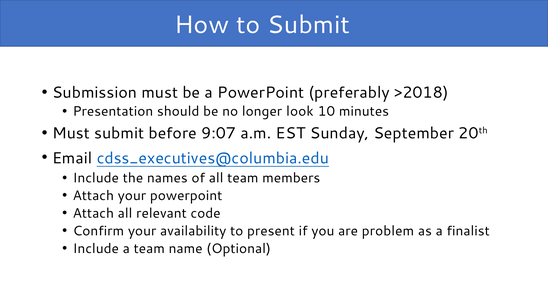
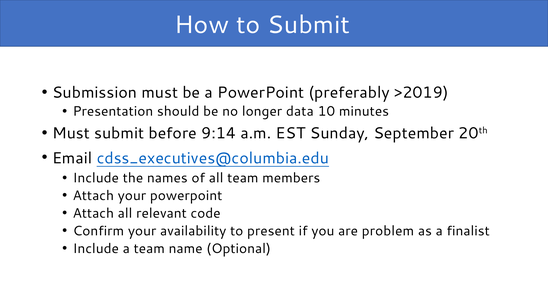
>2018: >2018 -> >2019
look: look -> data
9:07: 9:07 -> 9:14
